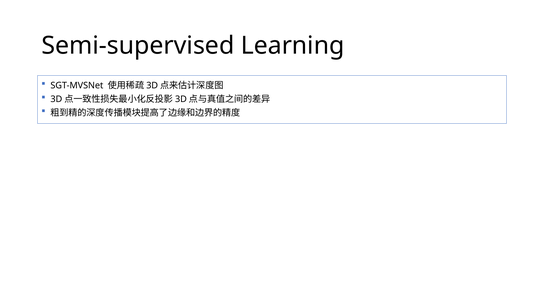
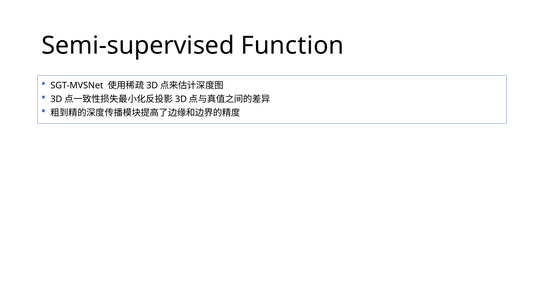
Learning: Learning -> Function
